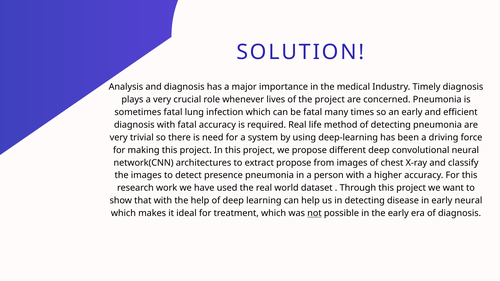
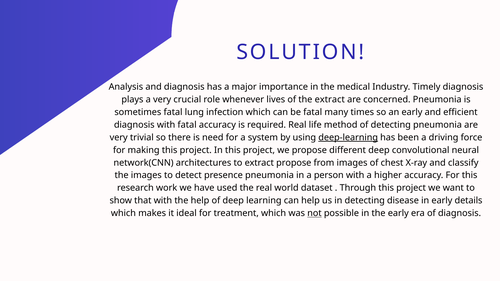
the project: project -> extract
deep-learning underline: none -> present
early neural: neural -> details
